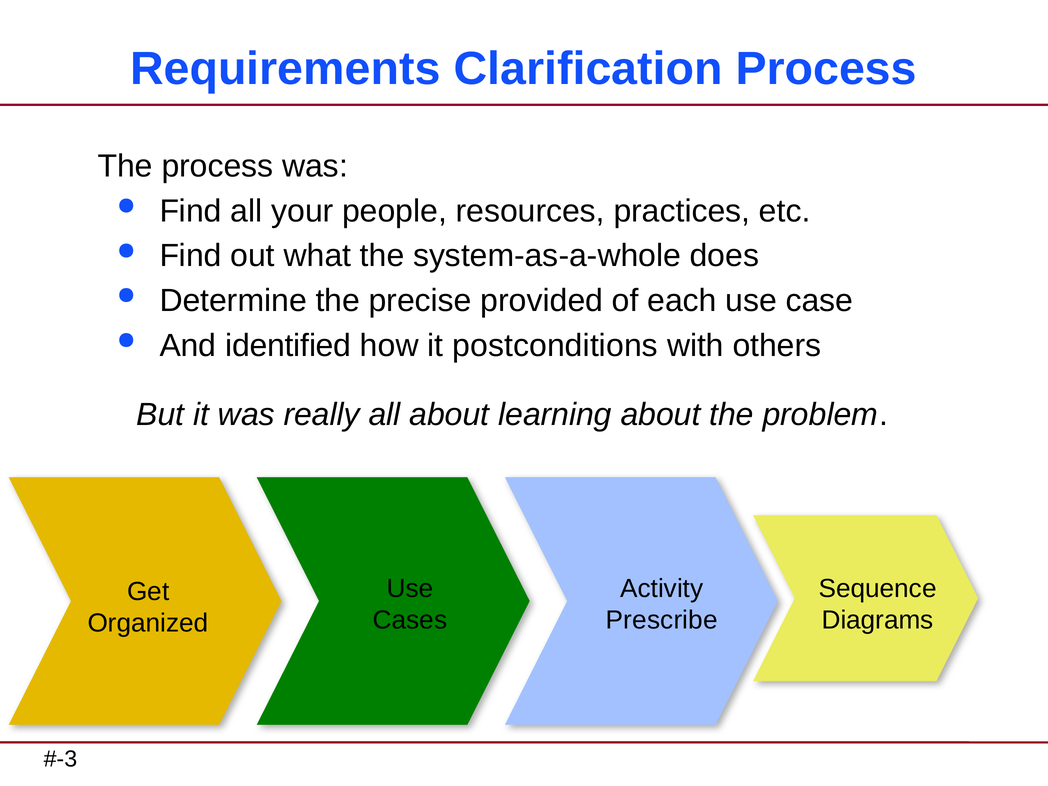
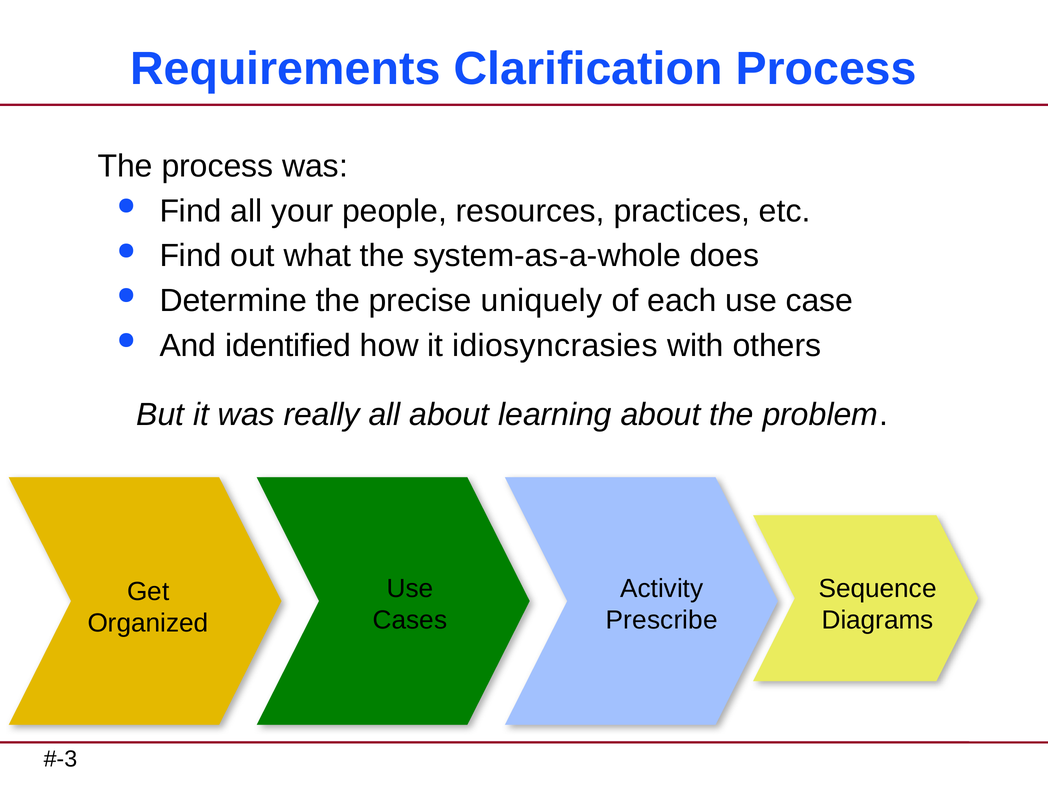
provided: provided -> uniquely
postconditions: postconditions -> idiosyncrasies
